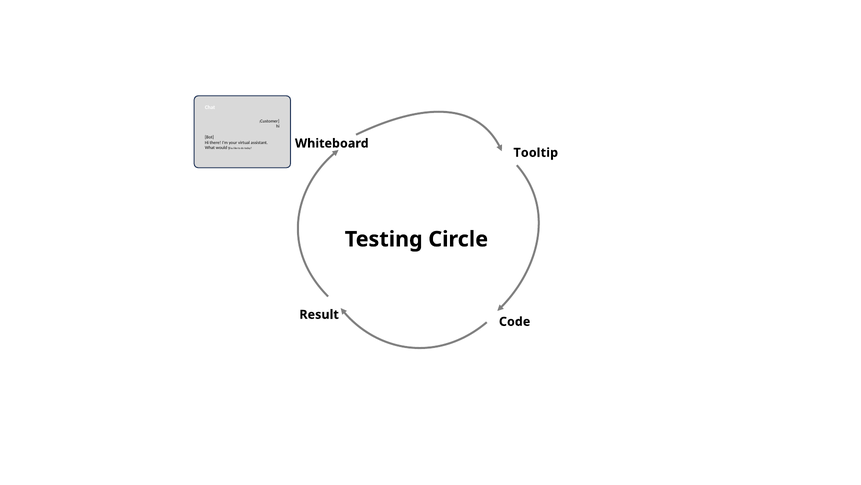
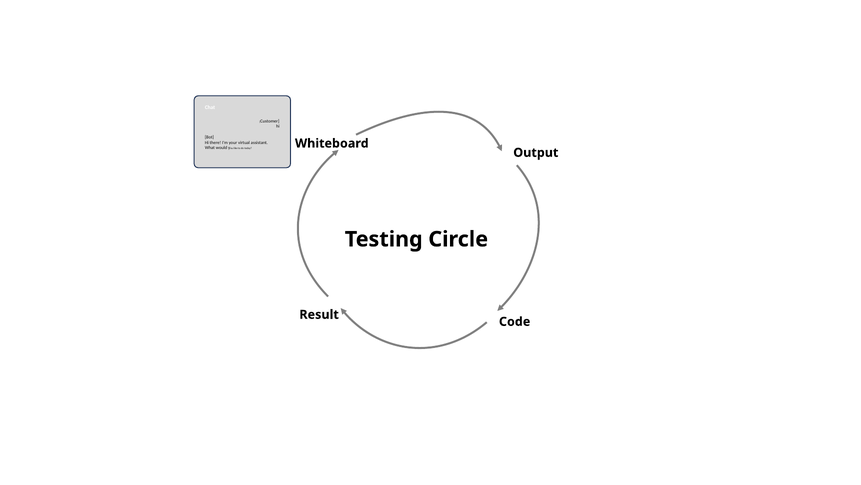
Tooltip: Tooltip -> Output
